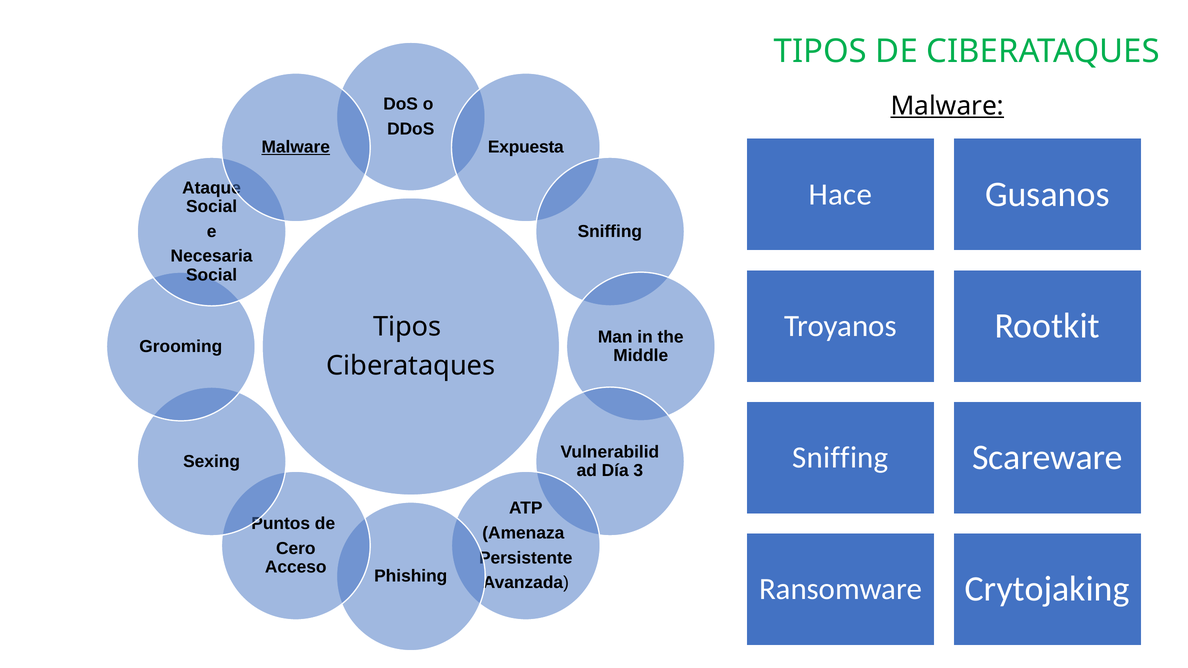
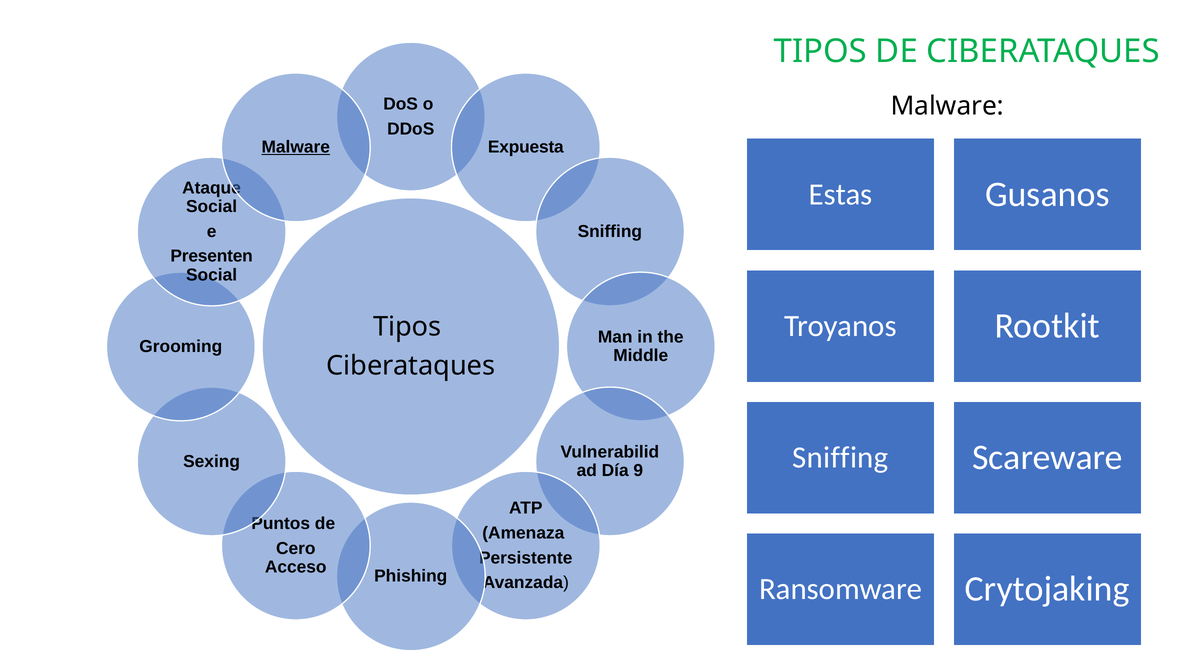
Malware at (947, 106) underline: present -> none
Hace: Hace -> Estas
Necesaria: Necesaria -> Presenten
Día 3: 3 -> 9
